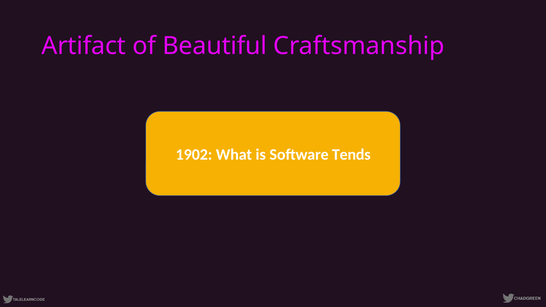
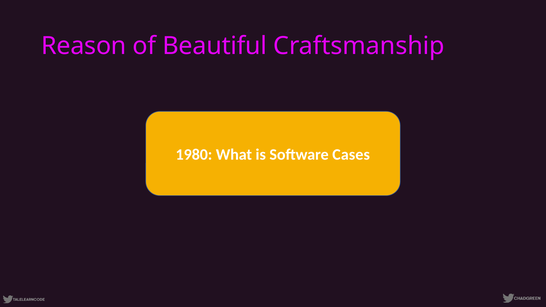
Artifact: Artifact -> Reason
1902: 1902 -> 1980
Tends: Tends -> Cases
